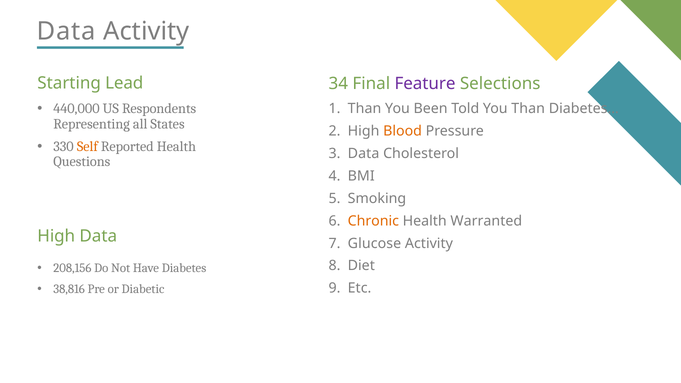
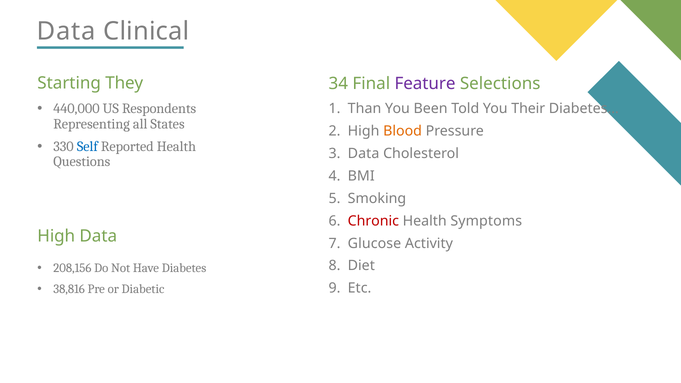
Data Activity: Activity -> Clinical
Lead: Lead -> They
You Than: Than -> Their
Self colour: orange -> blue
Chronic colour: orange -> red
Warranted: Warranted -> Symptoms
